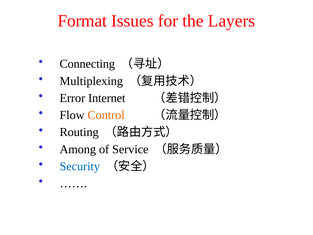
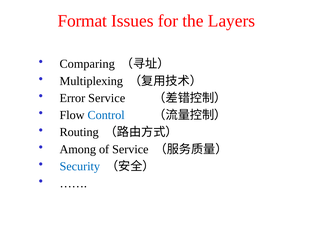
Connecting: Connecting -> Comparing
Error Internet: Internet -> Service
Control colour: orange -> blue
